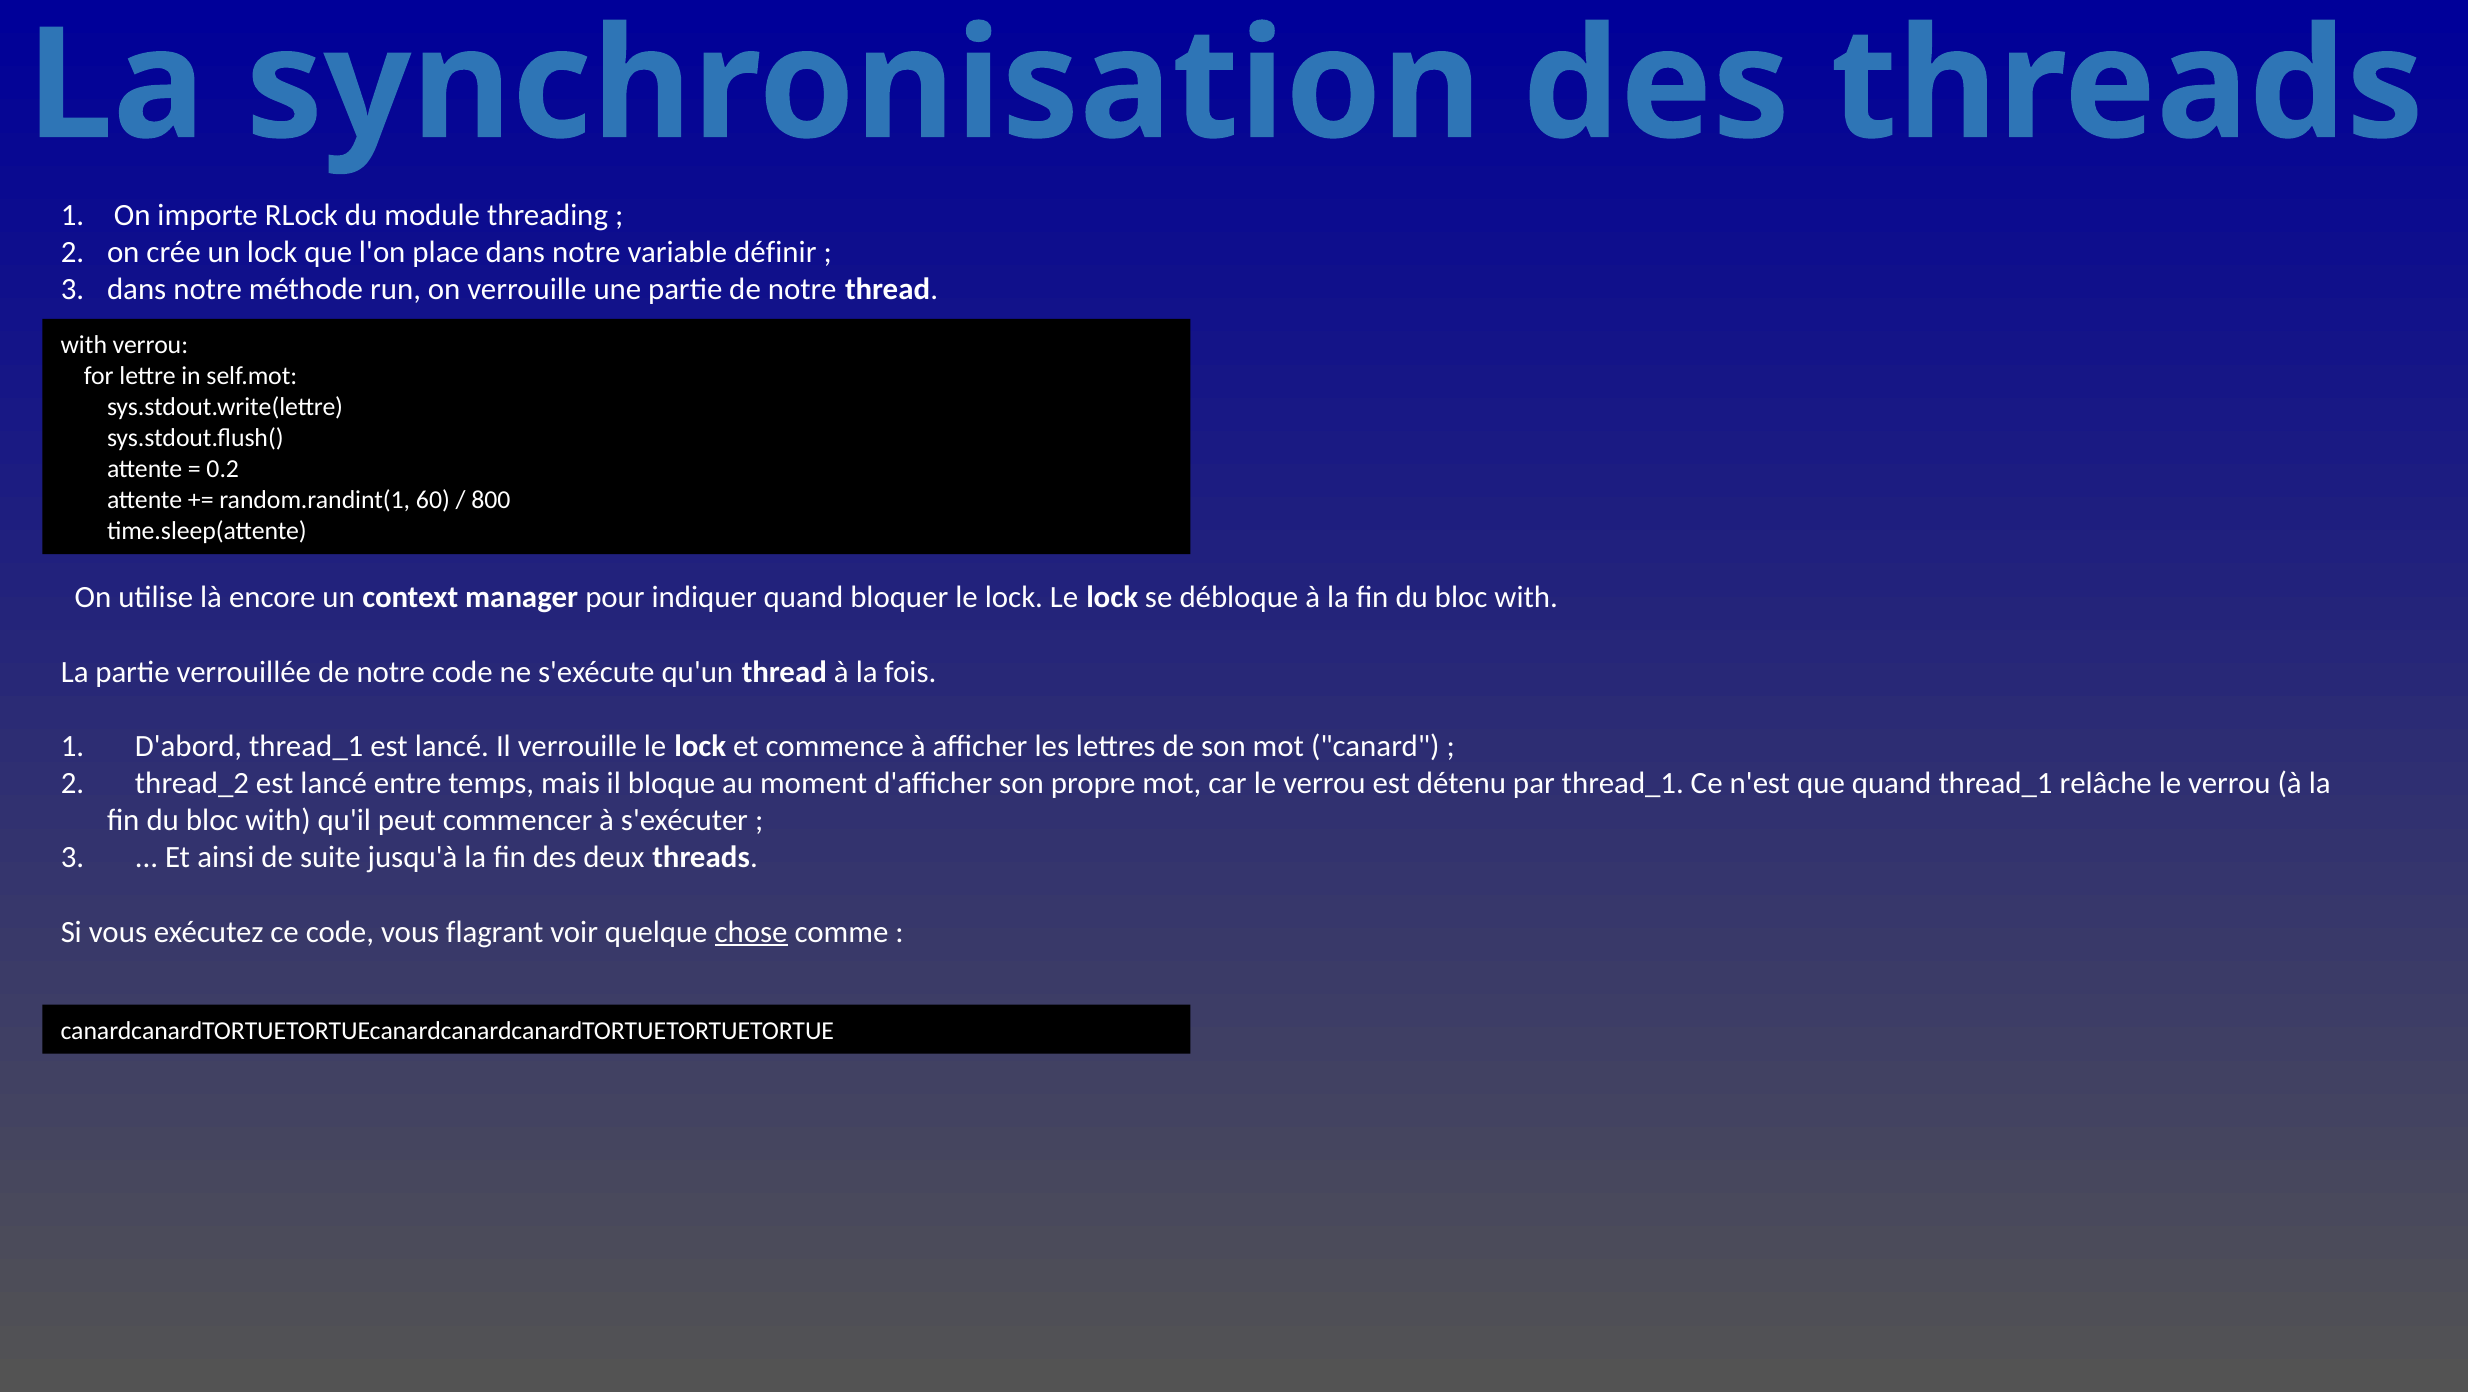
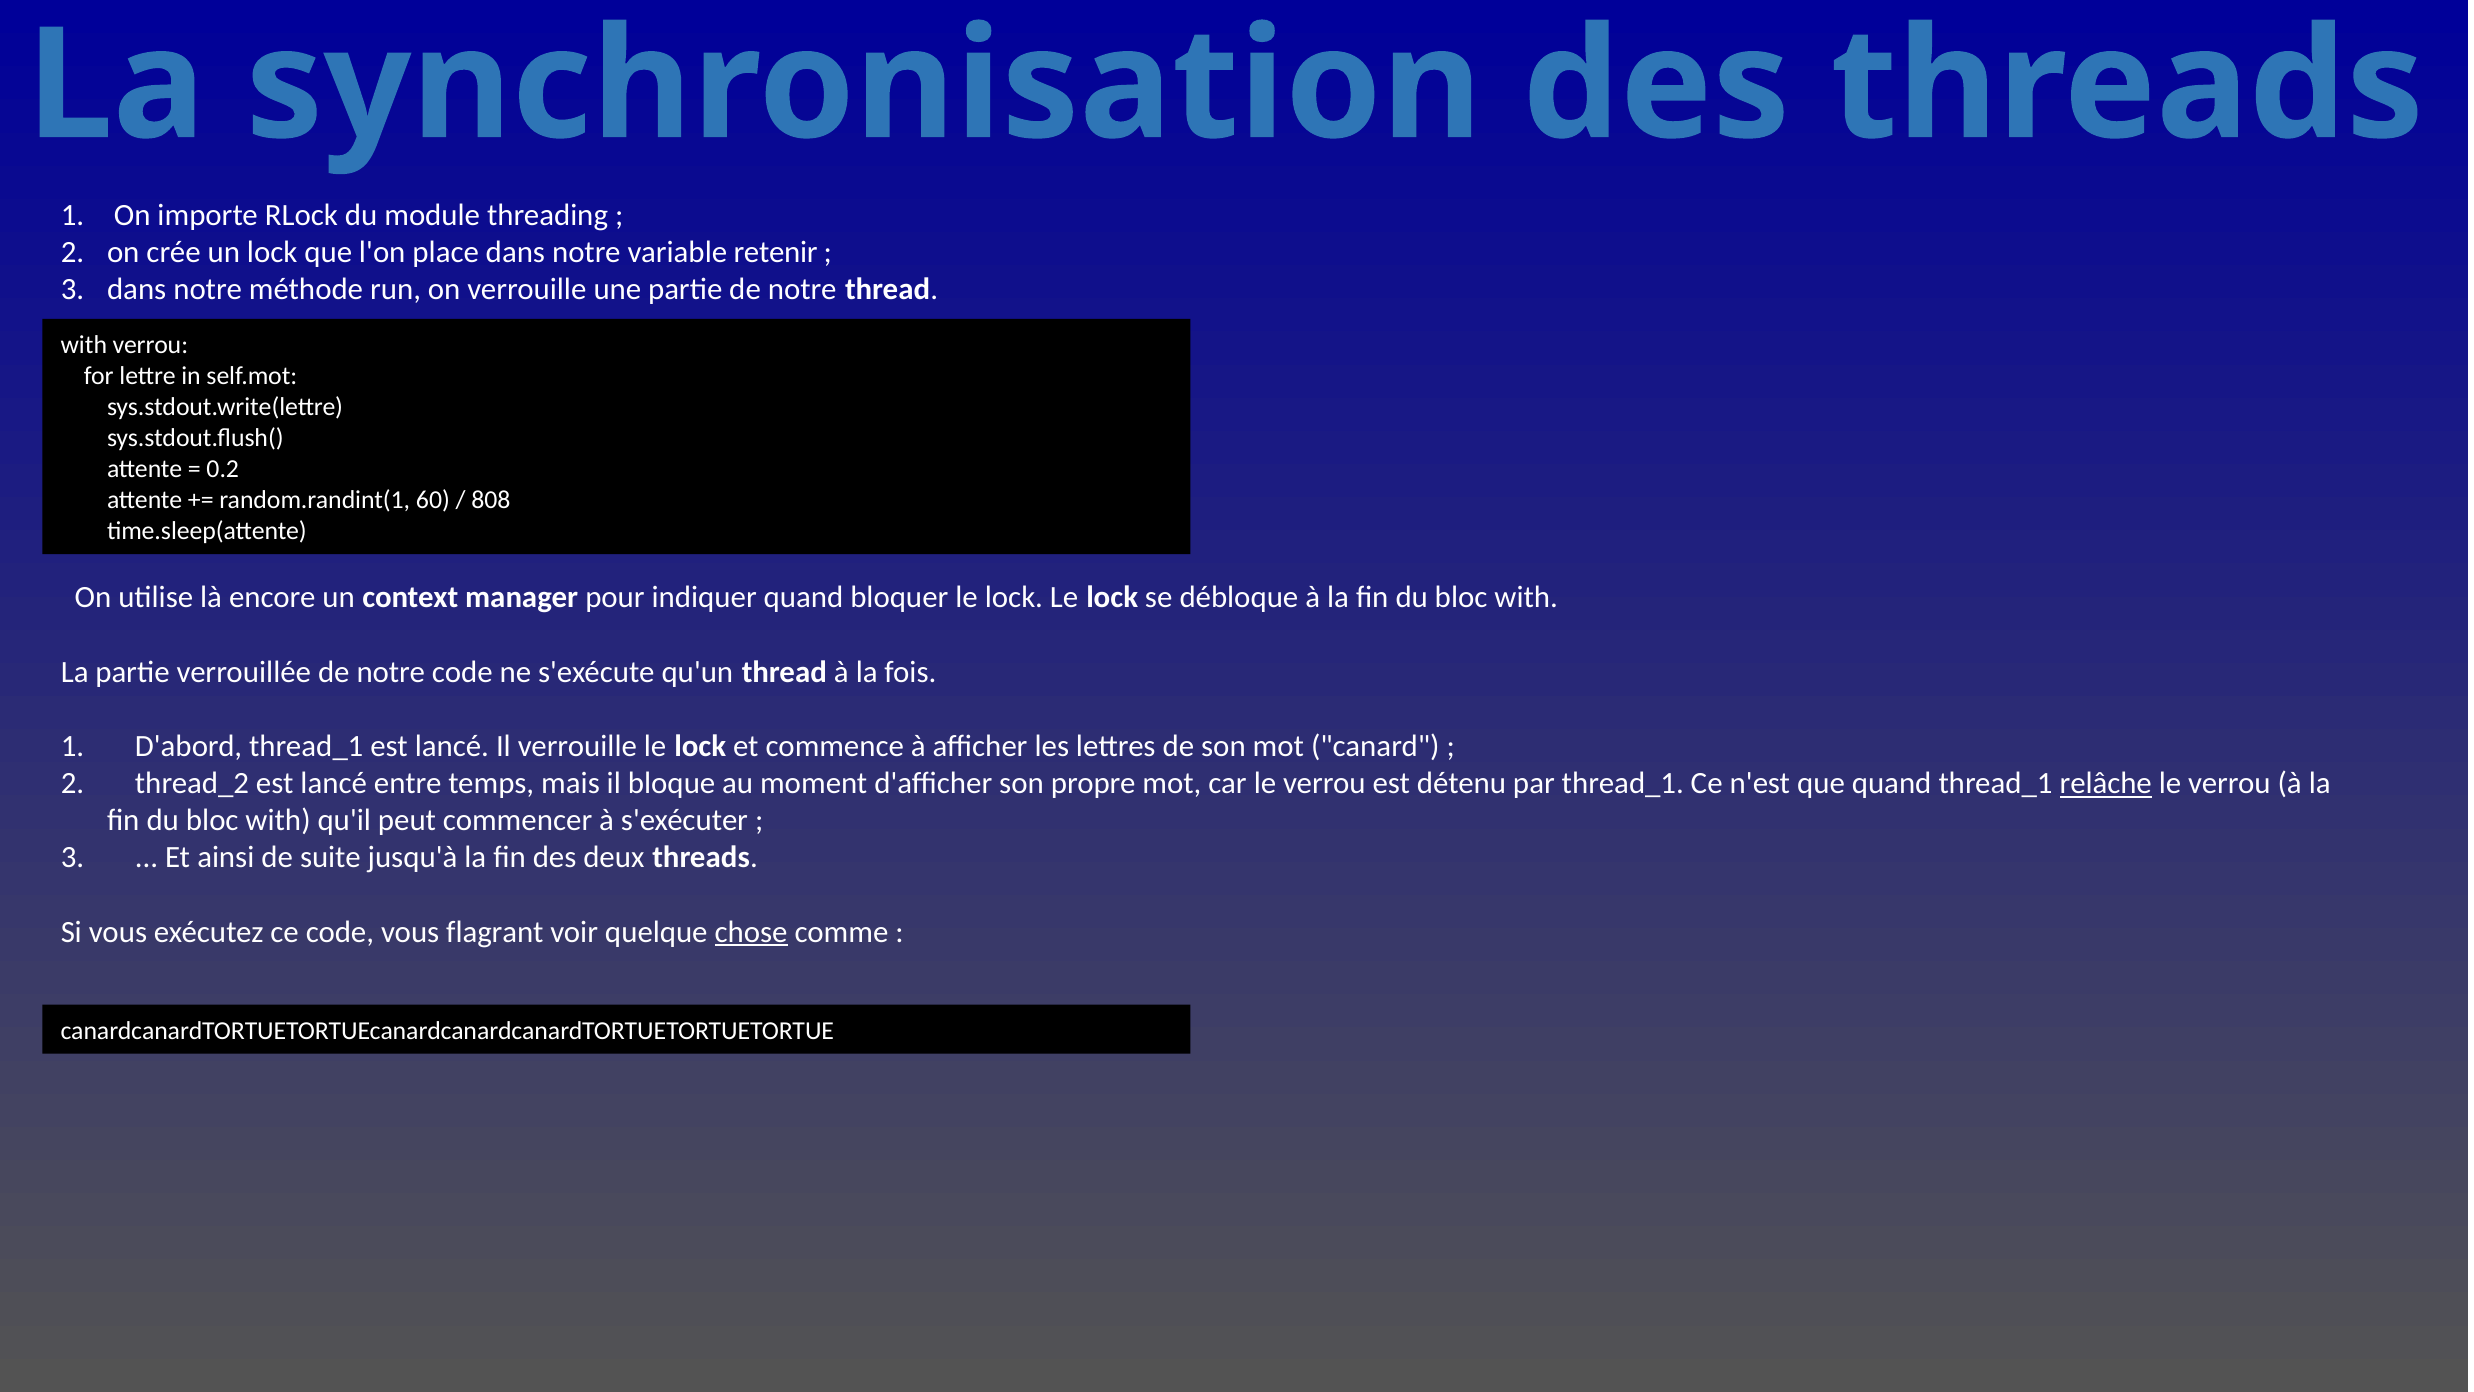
définir: définir -> retenir
800: 800 -> 808
relâche underline: none -> present
